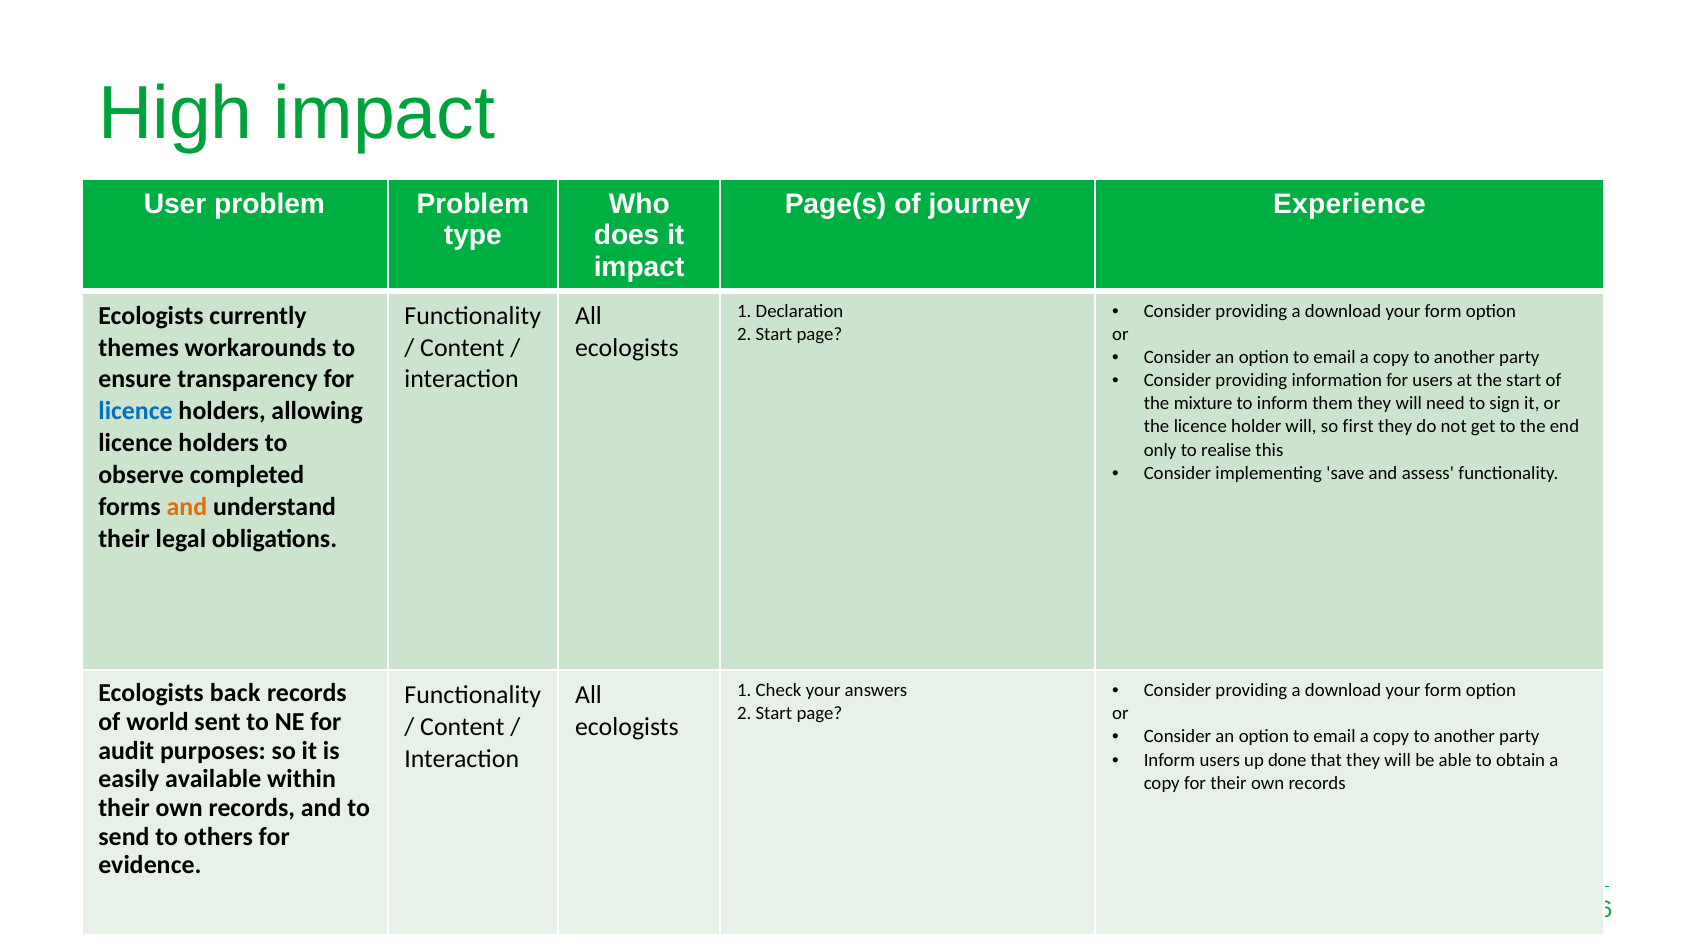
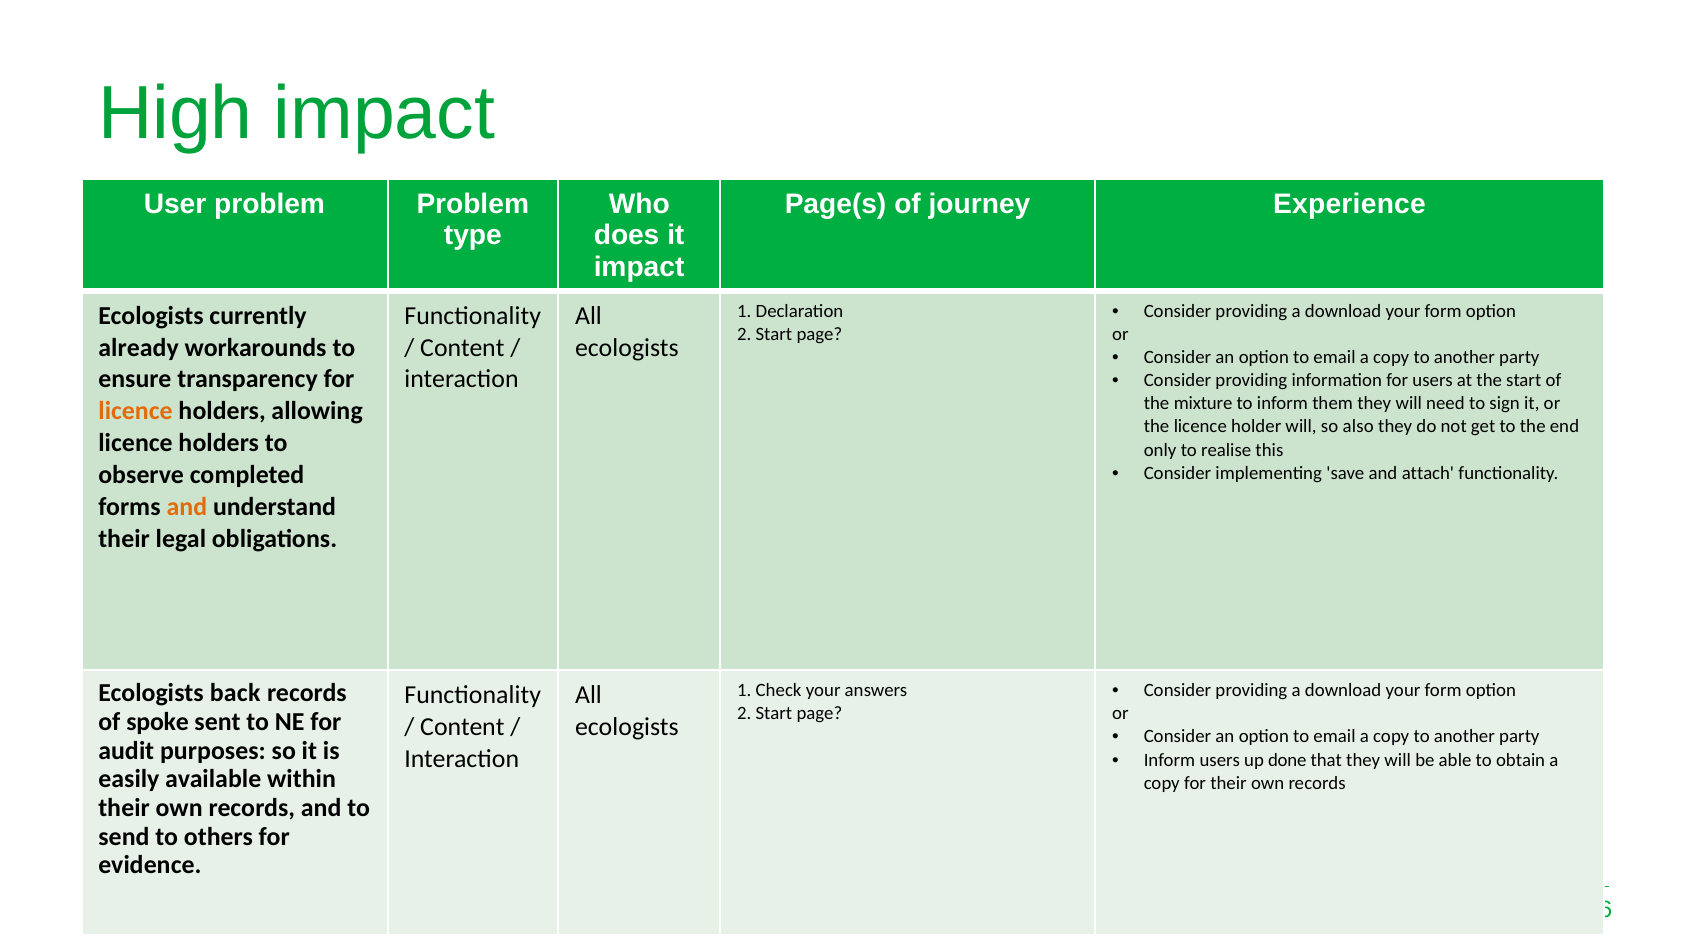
themes: themes -> already
licence at (136, 411) colour: blue -> orange
first: first -> also
assess: assess -> attach
world: world -> spoke
